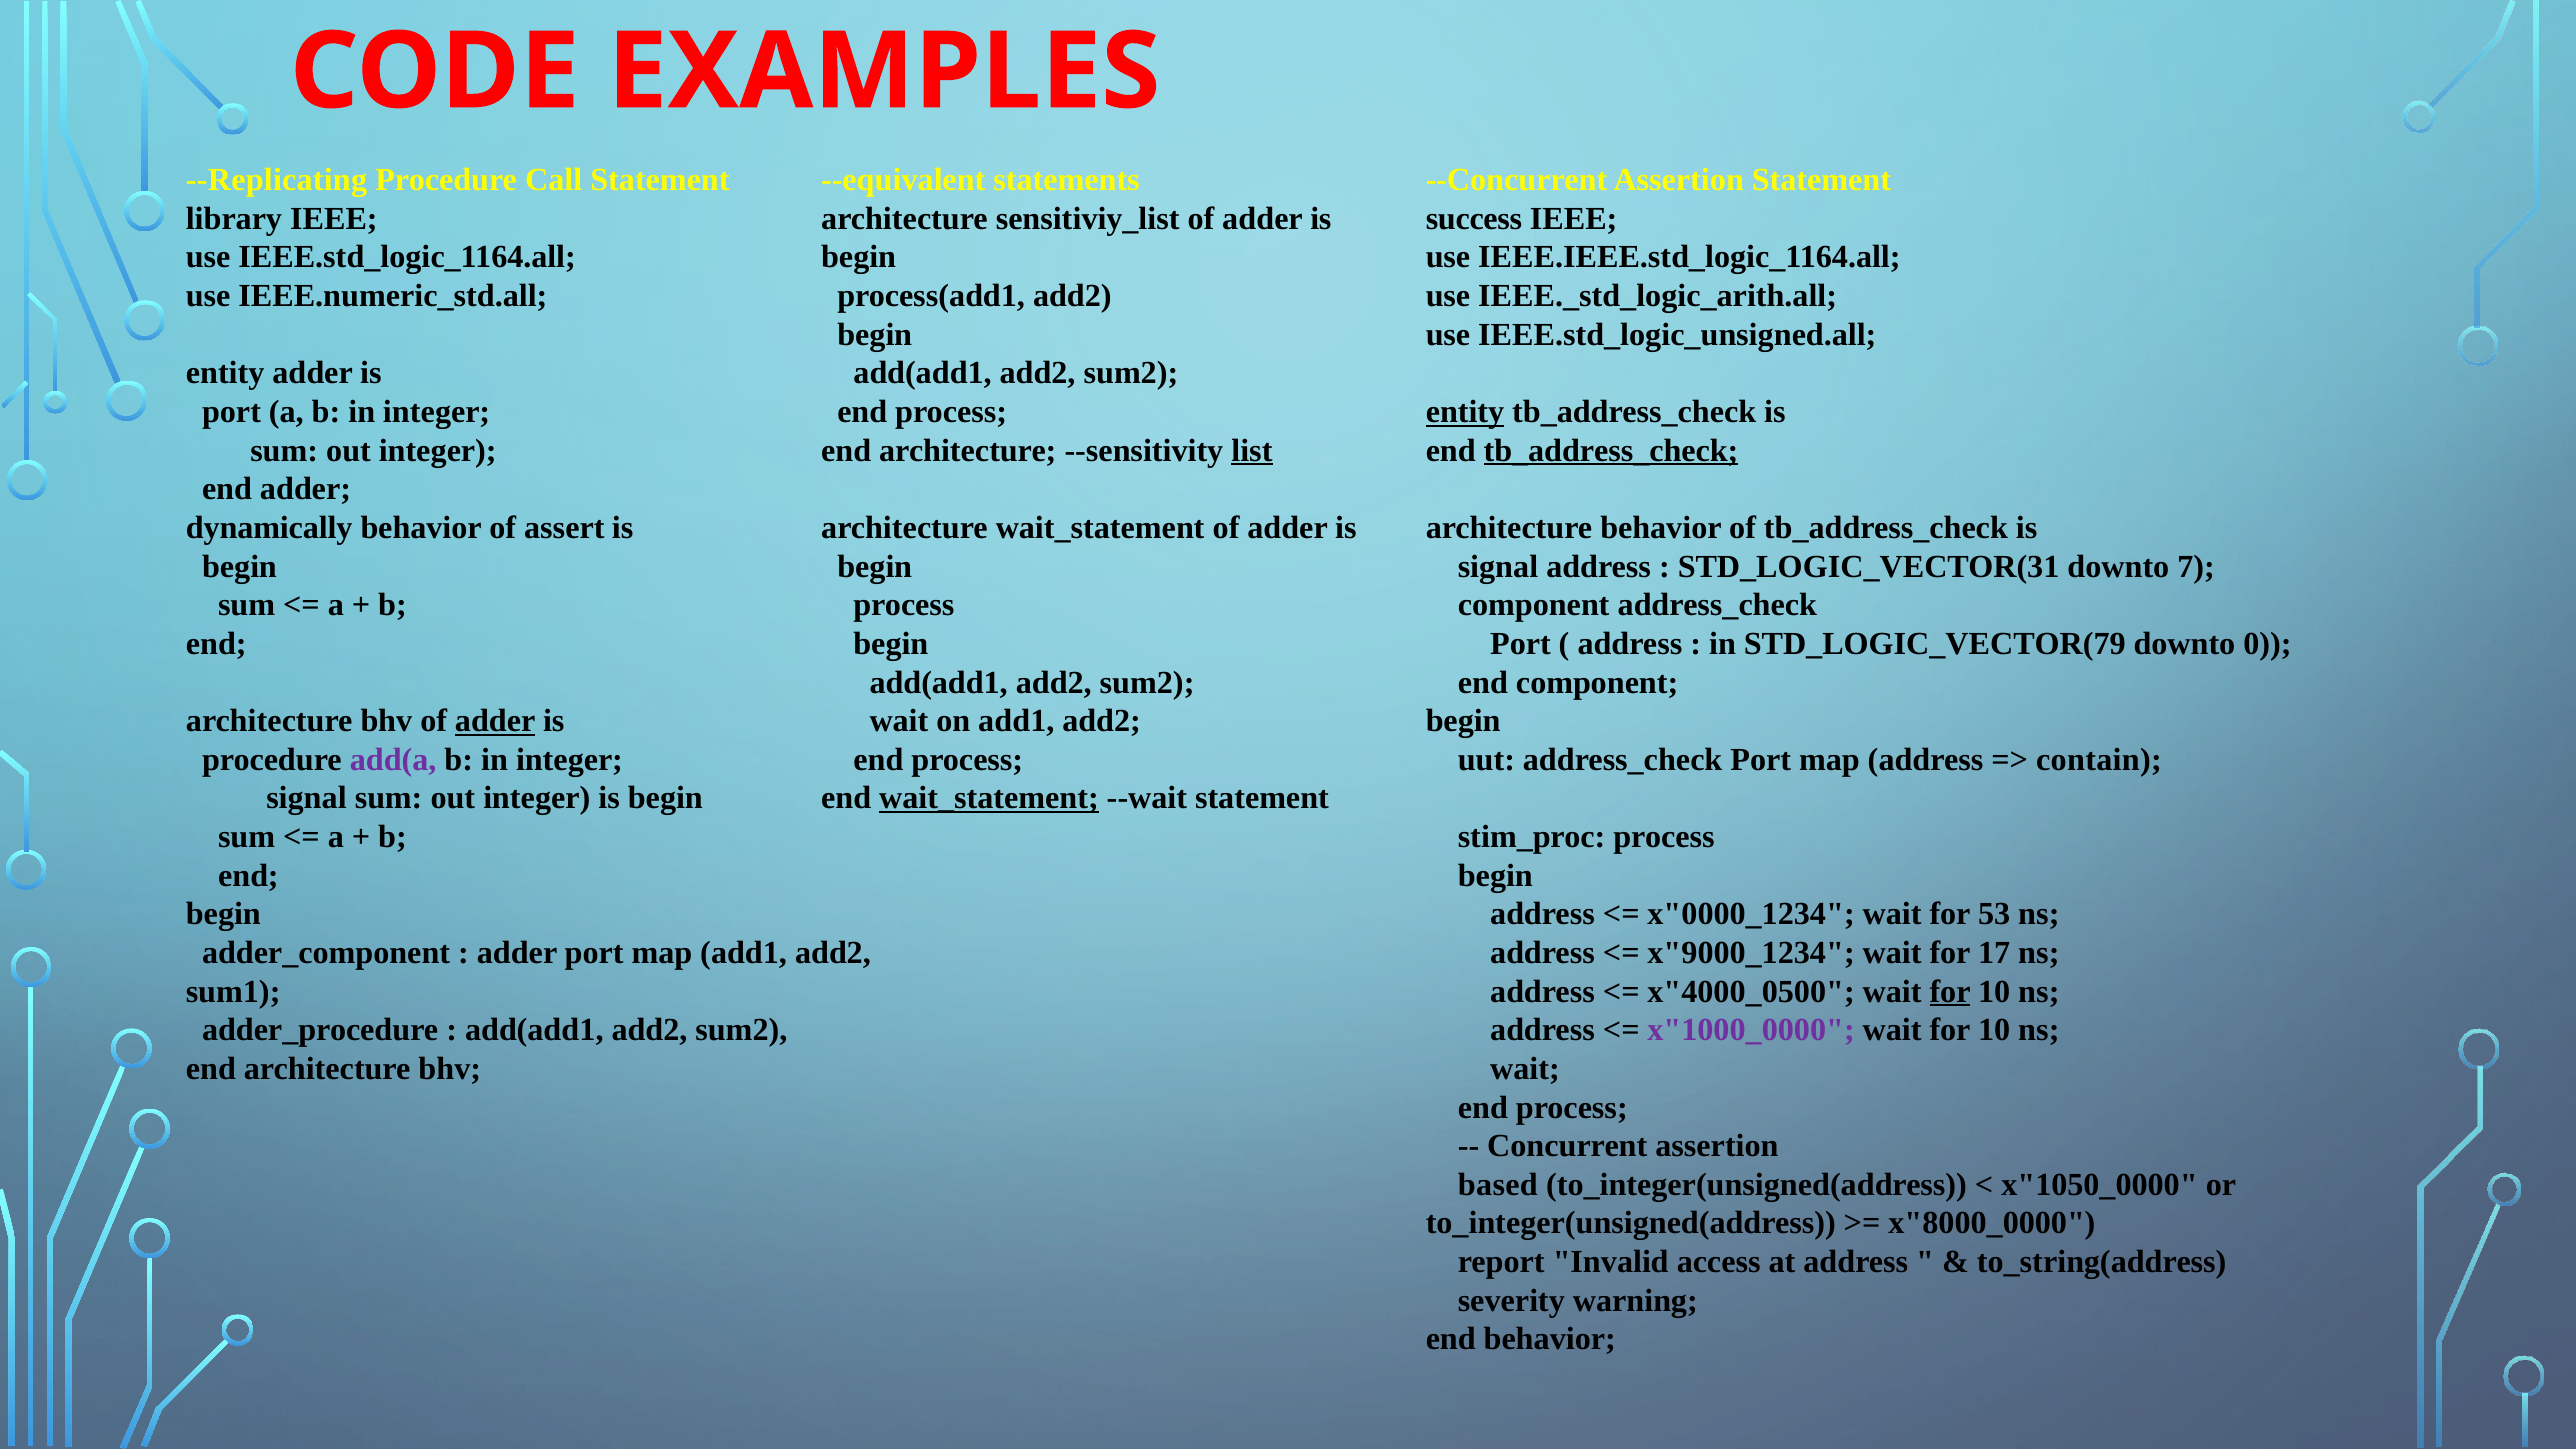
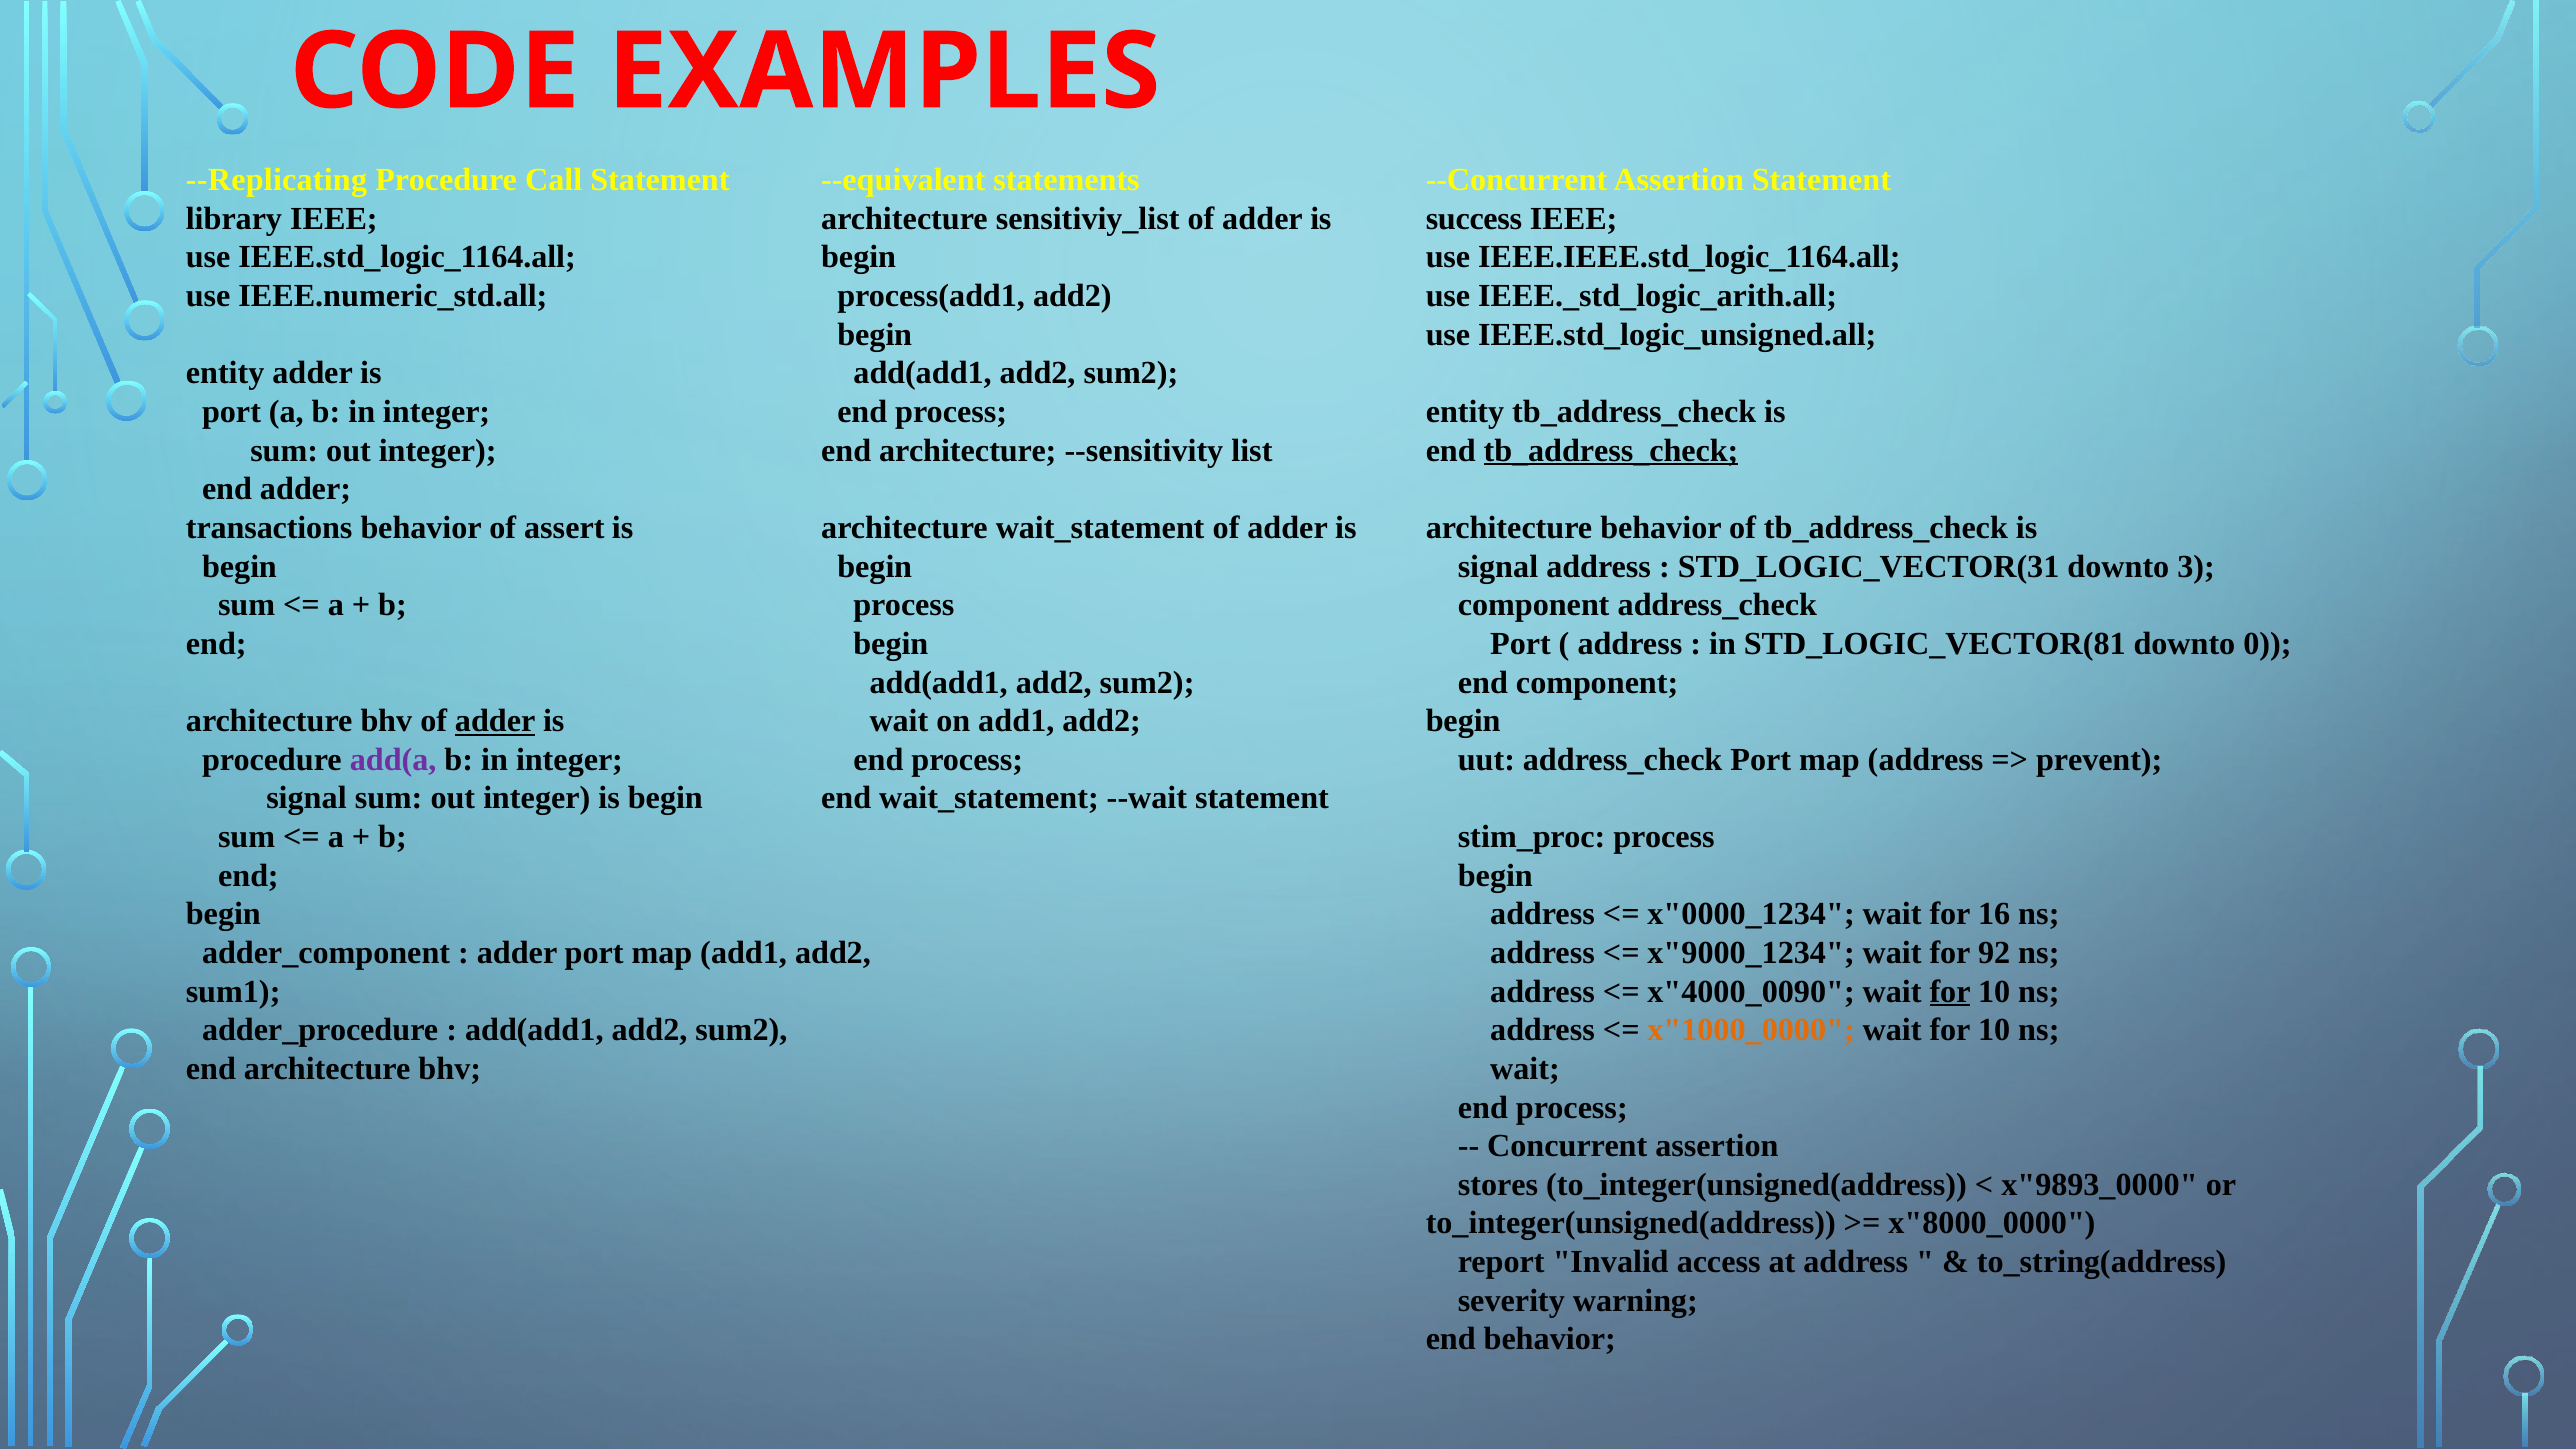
entity at (1465, 412) underline: present -> none
list underline: present -> none
dynamically: dynamically -> transactions
7: 7 -> 3
STD_LOGIC_VECTOR(79: STD_LOGIC_VECTOR(79 -> STD_LOGIC_VECTOR(81
contain: contain -> prevent
wait_statement at (989, 798) underline: present -> none
53: 53 -> 16
17: 17 -> 92
x"4000_0500: x"4000_0500 -> x"4000_0090
x"1000_0000 colour: purple -> orange
based: based -> stores
x"1050_0000: x"1050_0000 -> x"9893_0000
